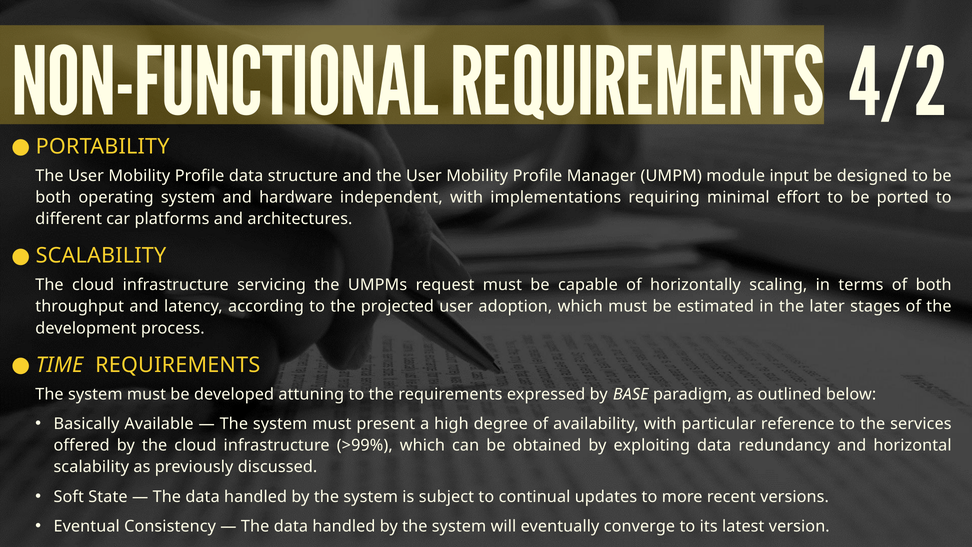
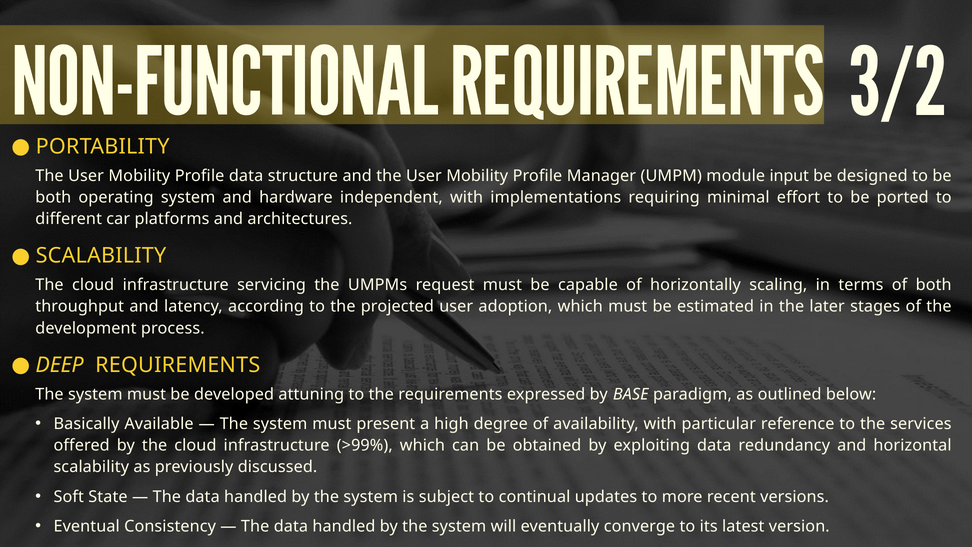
4/2: 4/2 -> 3/2
TIME: TIME -> DEEP
